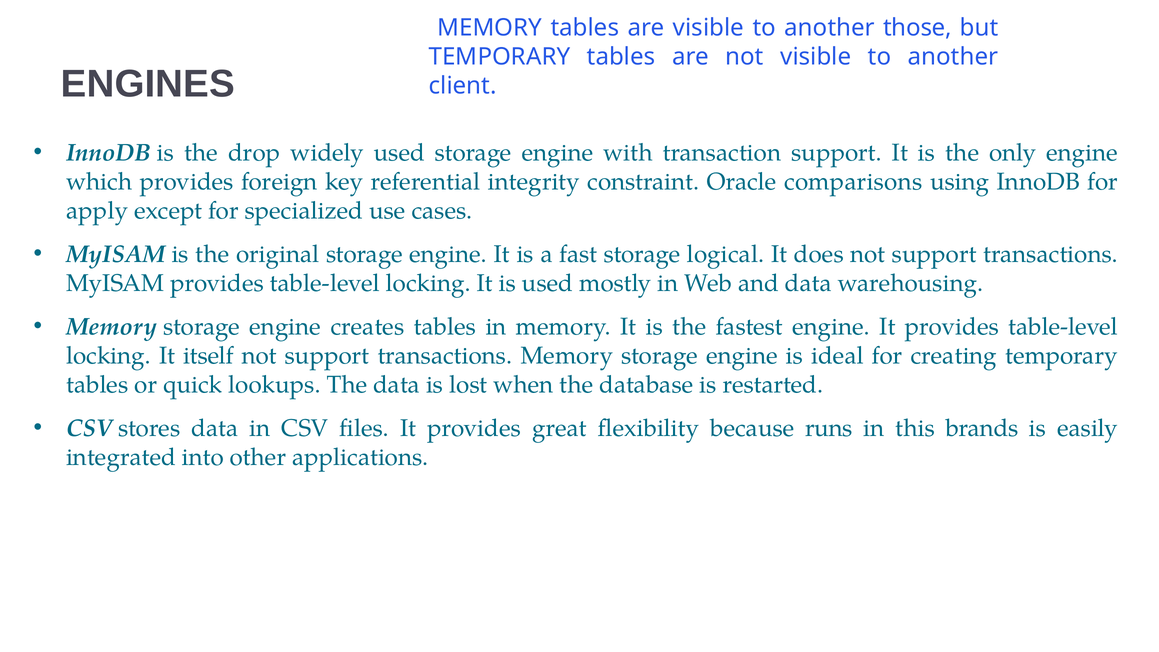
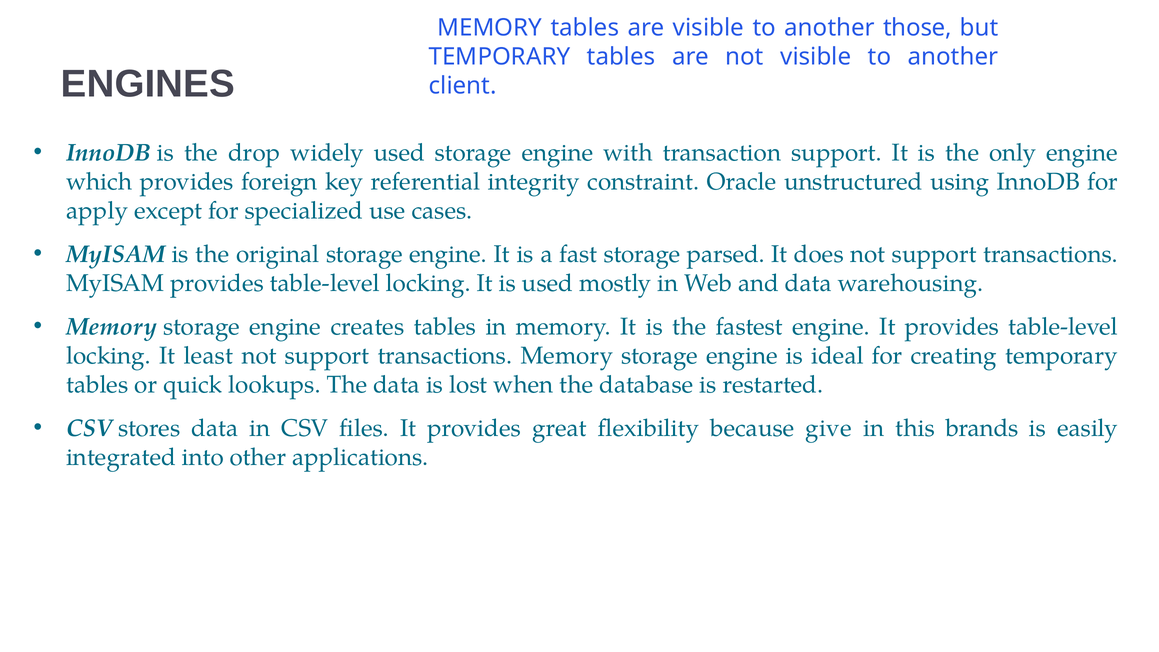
comparisons: comparisons -> unstructured
logical: logical -> parsed
itself: itself -> least
runs: runs -> give
